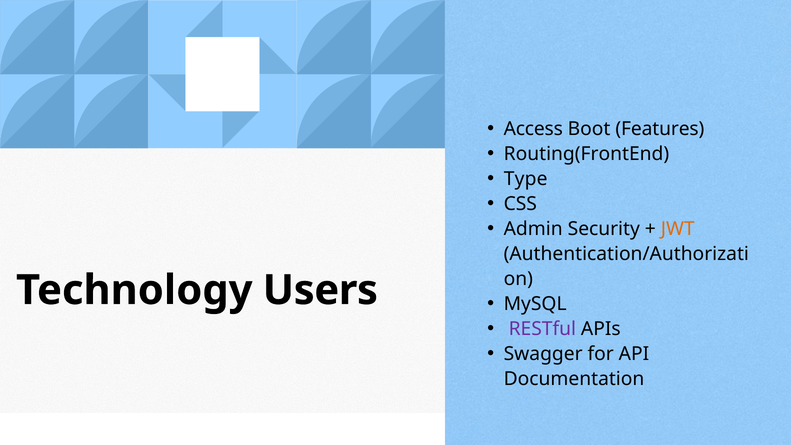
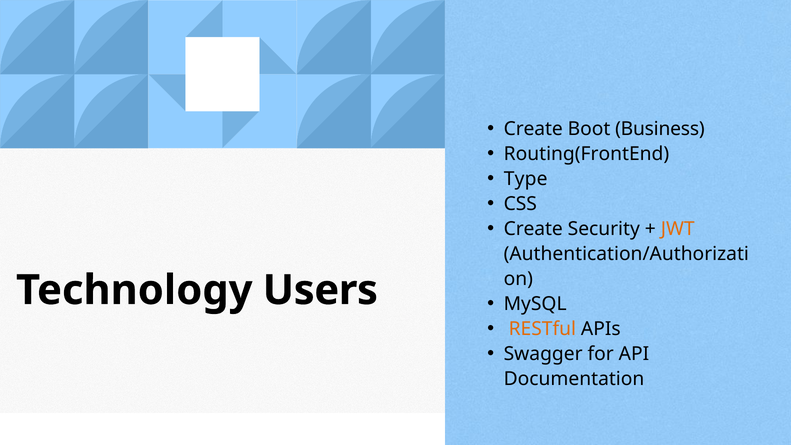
Access at (533, 129): Access -> Create
Features: Features -> Business
Admin at (533, 229): Admin -> Create
RESTful colour: purple -> orange
